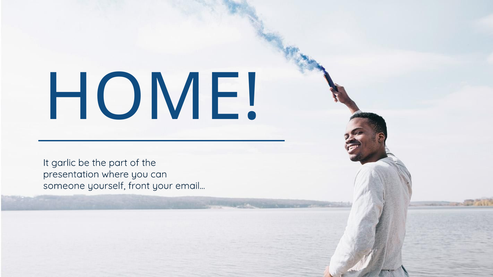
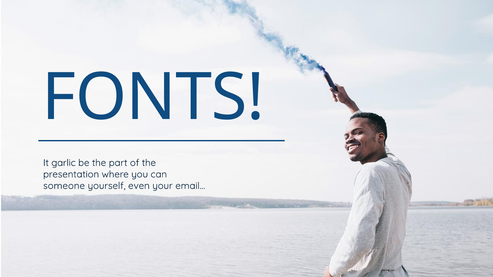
HOME: HOME -> FONTS
front: front -> even
